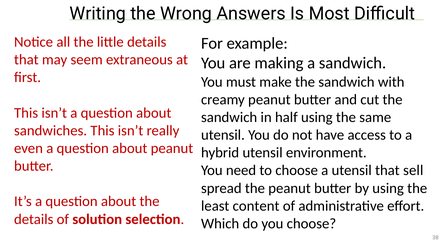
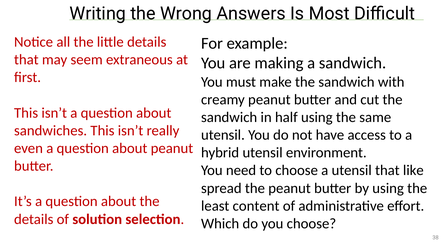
sell: sell -> like
